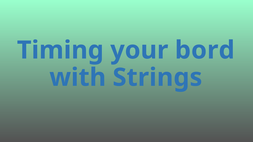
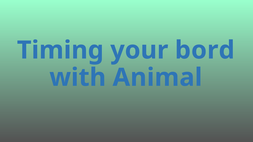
Strings: Strings -> Animal
